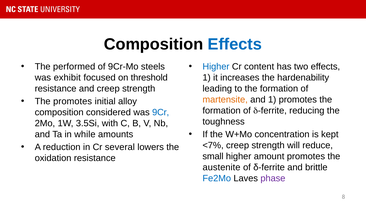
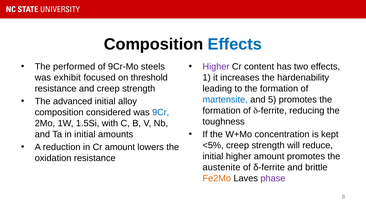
Higher at (216, 67) colour: blue -> purple
martensite colour: orange -> blue
and 1: 1 -> 5
The promotes: promotes -> advanced
3.5Si: 3.5Si -> 1.5Si
in while: while -> initial
<7%: <7% -> <5%
Cr several: several -> amount
small at (213, 156): small -> initial
Fe2Mo colour: blue -> orange
